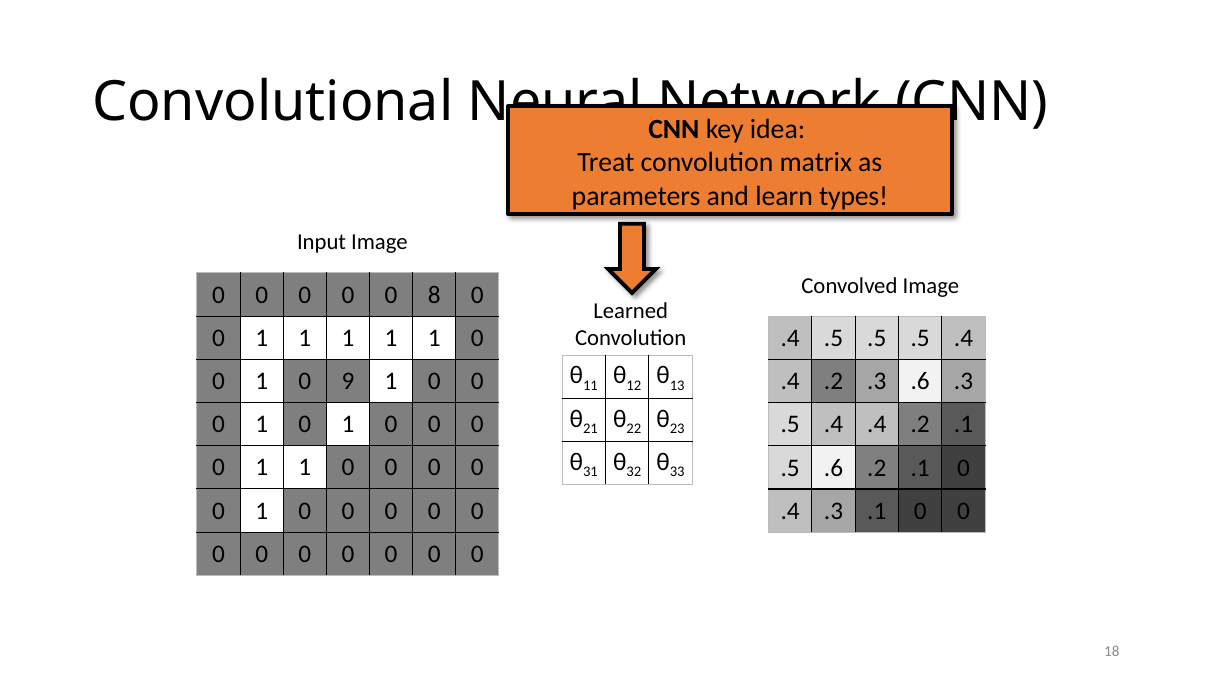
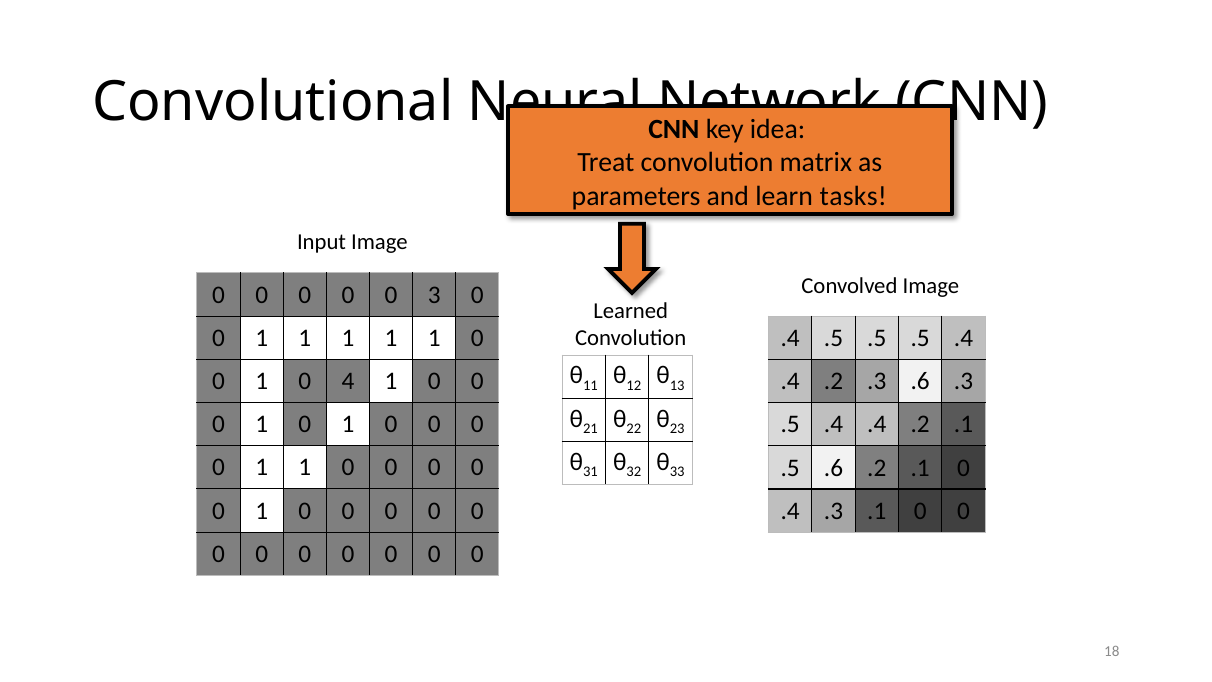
types: types -> tasks
8: 8 -> 3
9: 9 -> 4
